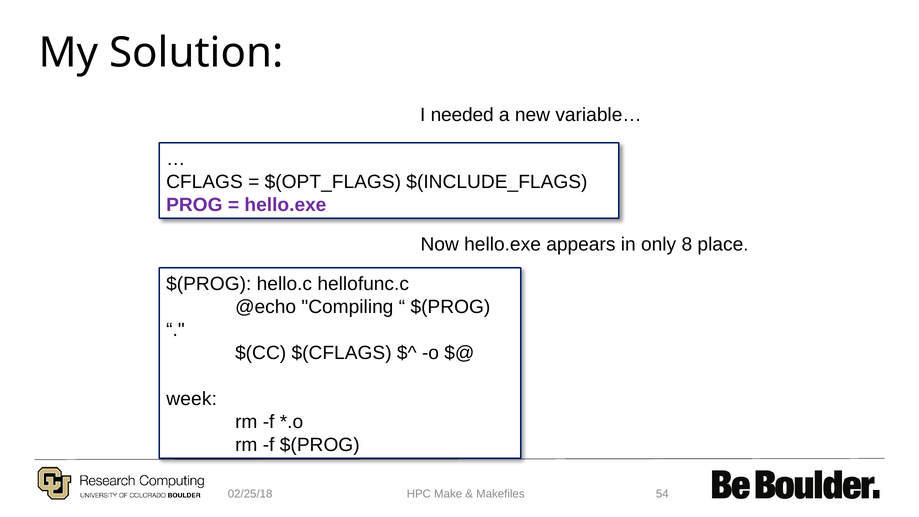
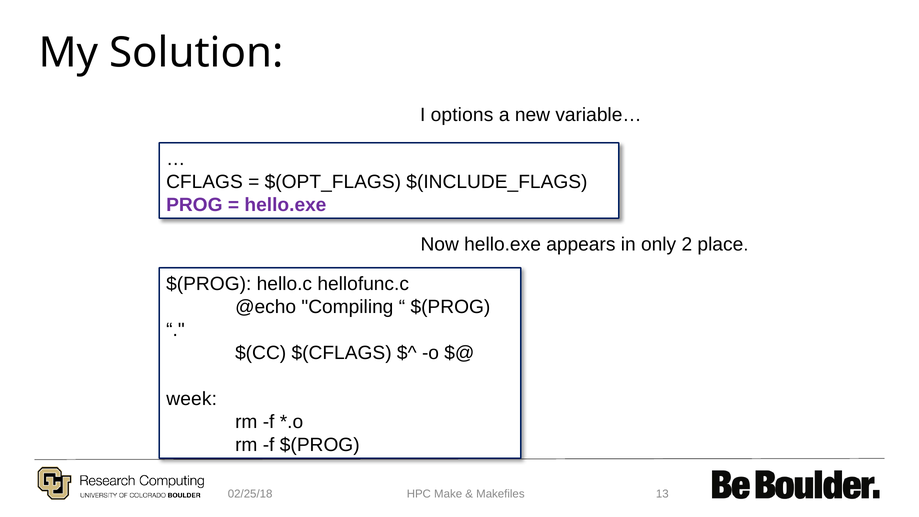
needed: needed -> options
8: 8 -> 2
54: 54 -> 13
